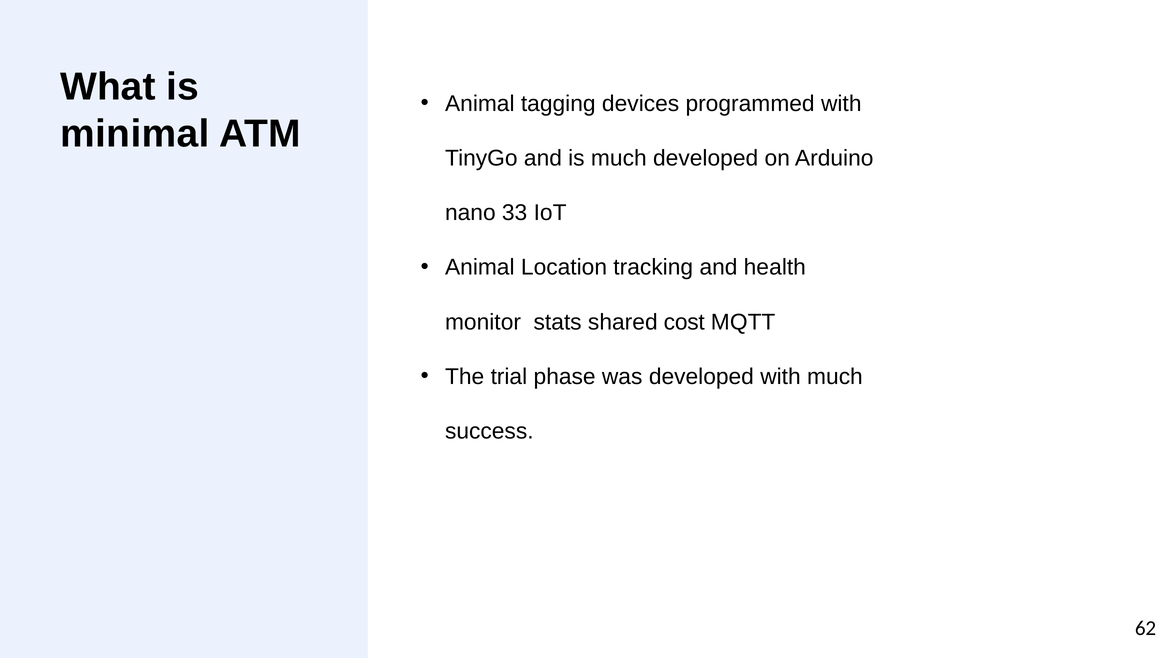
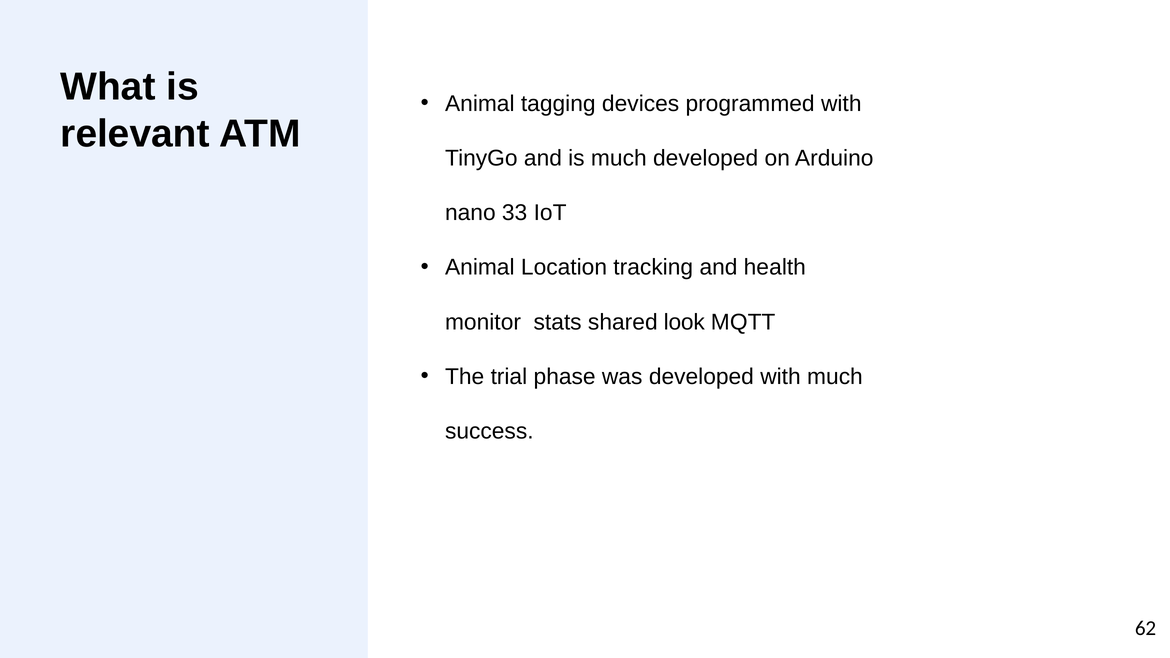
minimal: minimal -> relevant
cost: cost -> look
